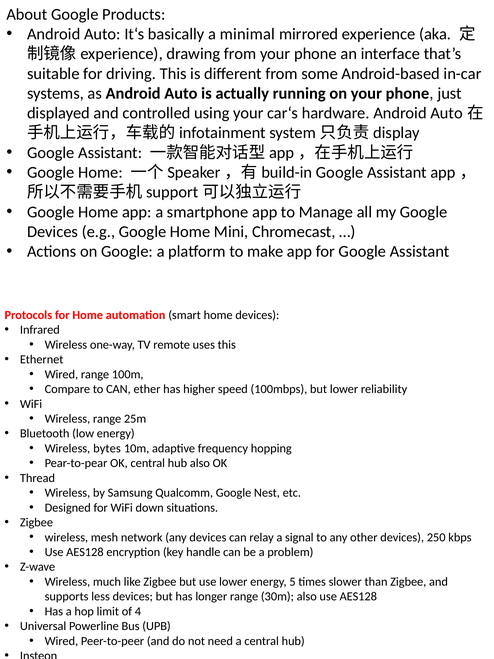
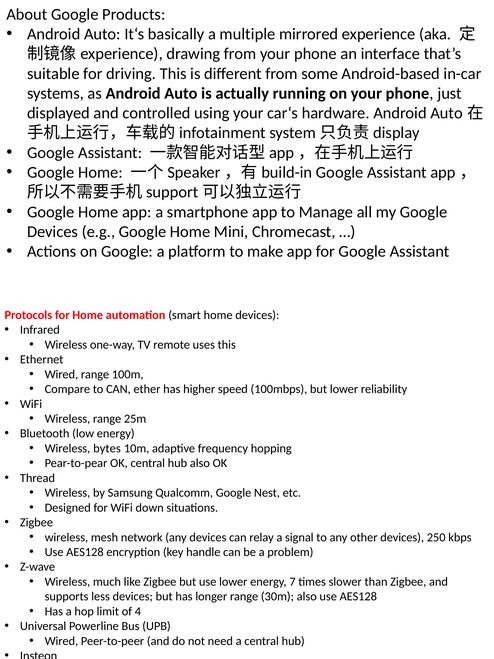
minimal: minimal -> multiple
5: 5 -> 7
